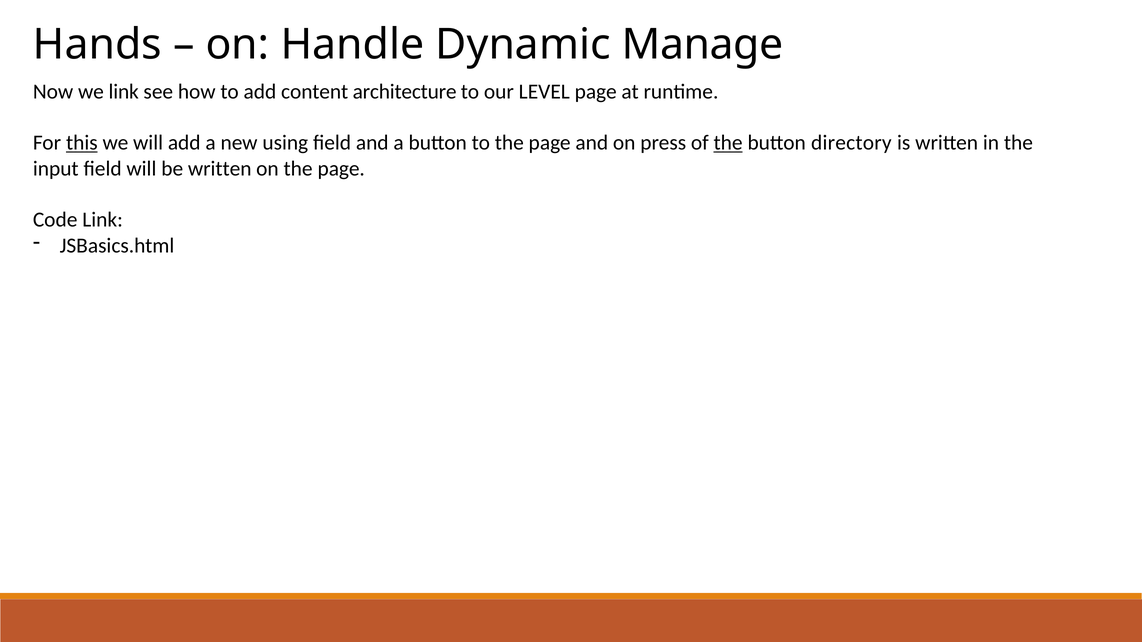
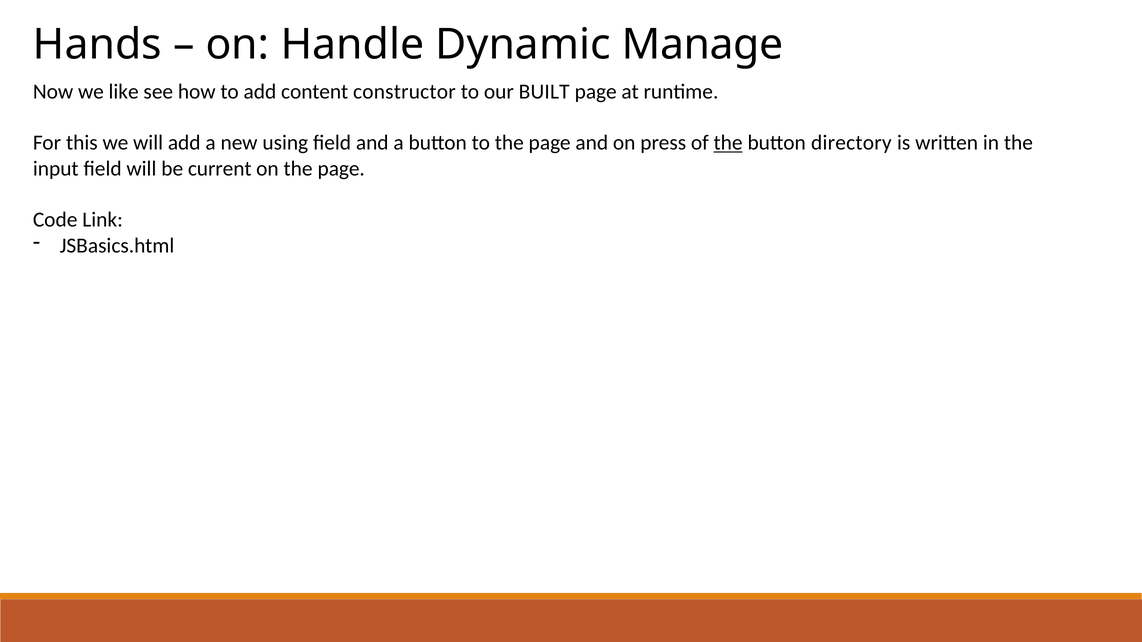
we link: link -> like
architecture: architecture -> constructor
LEVEL: LEVEL -> BUILT
this underline: present -> none
be written: written -> current
